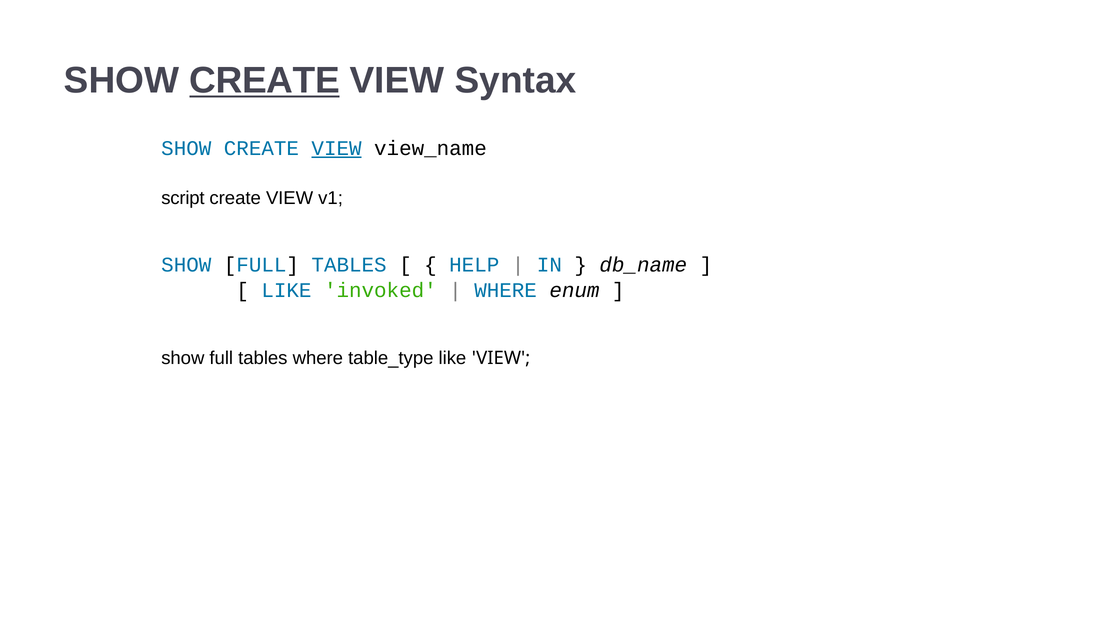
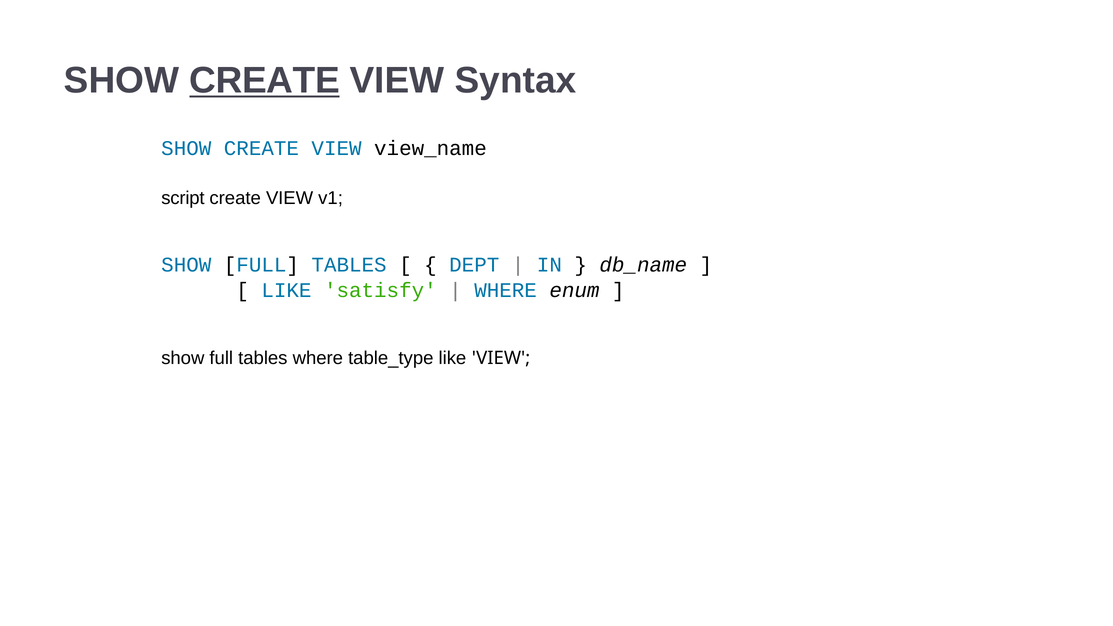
VIEW at (337, 148) underline: present -> none
HELP: HELP -> DEPT
invoked: invoked -> satisfy
